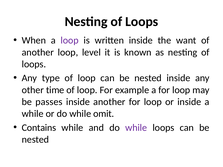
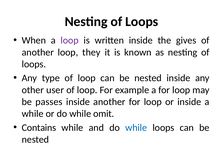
want: want -> gives
level: level -> they
time: time -> user
while at (136, 128) colour: purple -> blue
